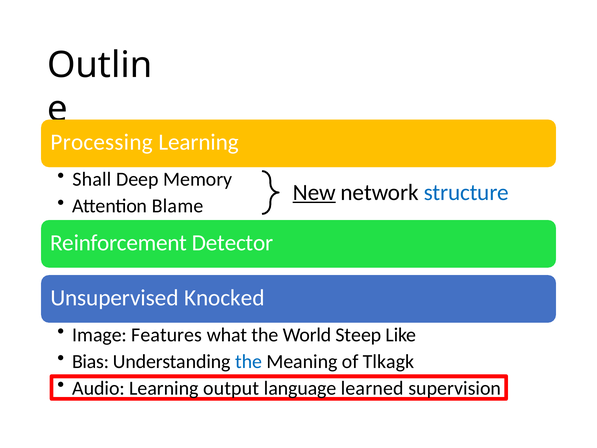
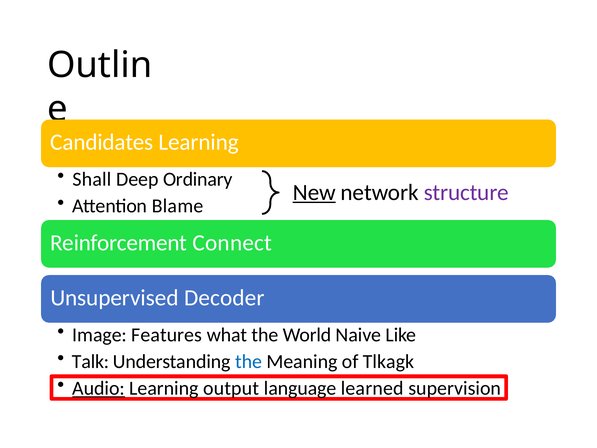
Processing: Processing -> Candidates
Memory: Memory -> Ordinary
structure colour: blue -> purple
Detector: Detector -> Connect
Knocked: Knocked -> Decoder
Steep: Steep -> Naive
Bias: Bias -> Talk
Audio underline: none -> present
